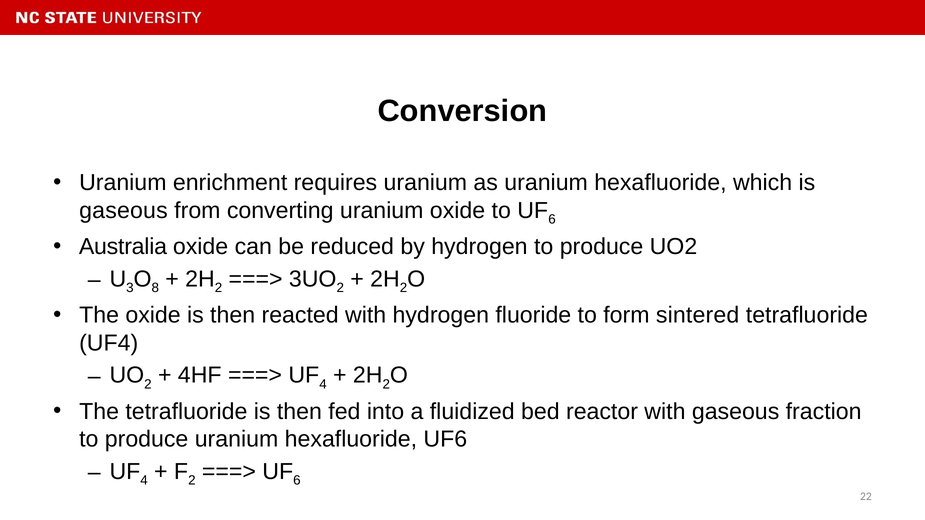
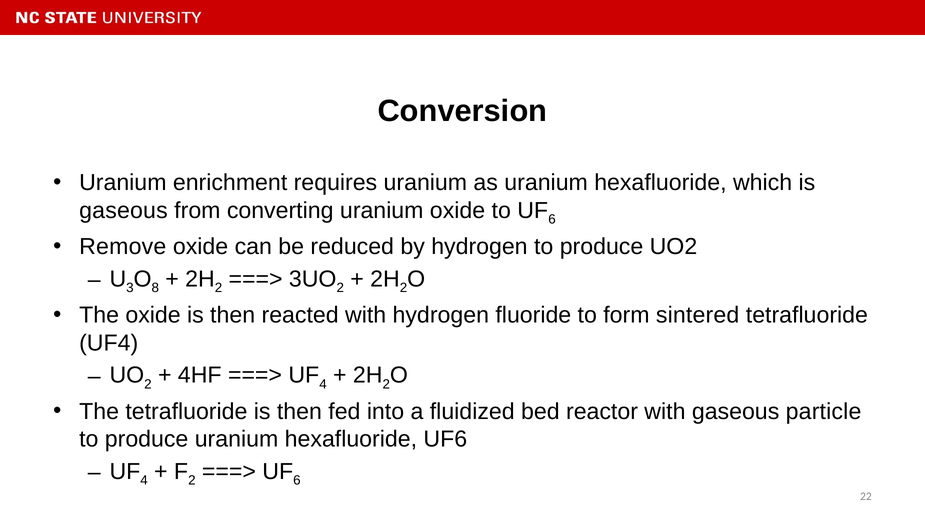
Australia: Australia -> Remove
fraction: fraction -> particle
